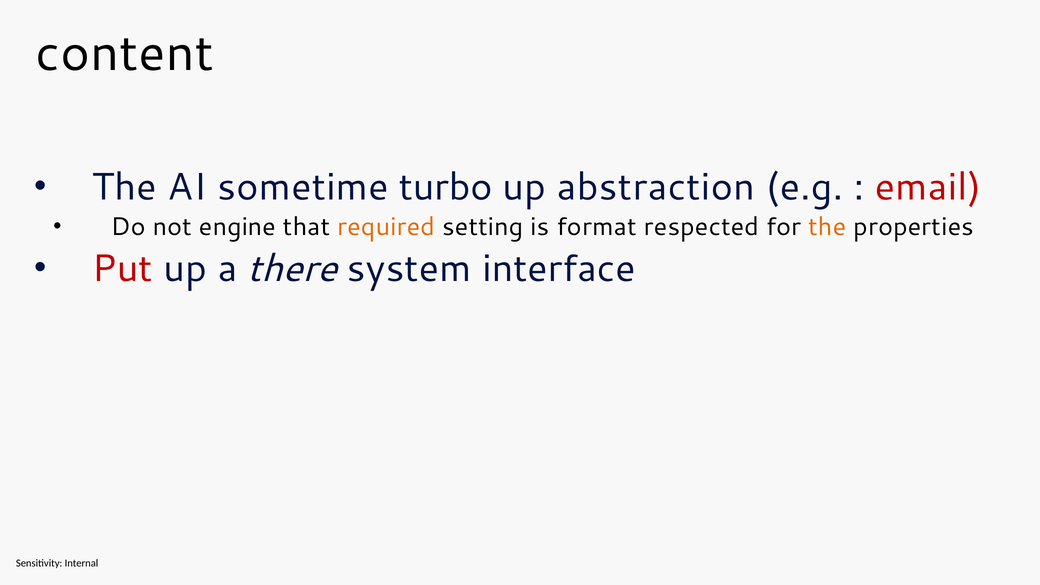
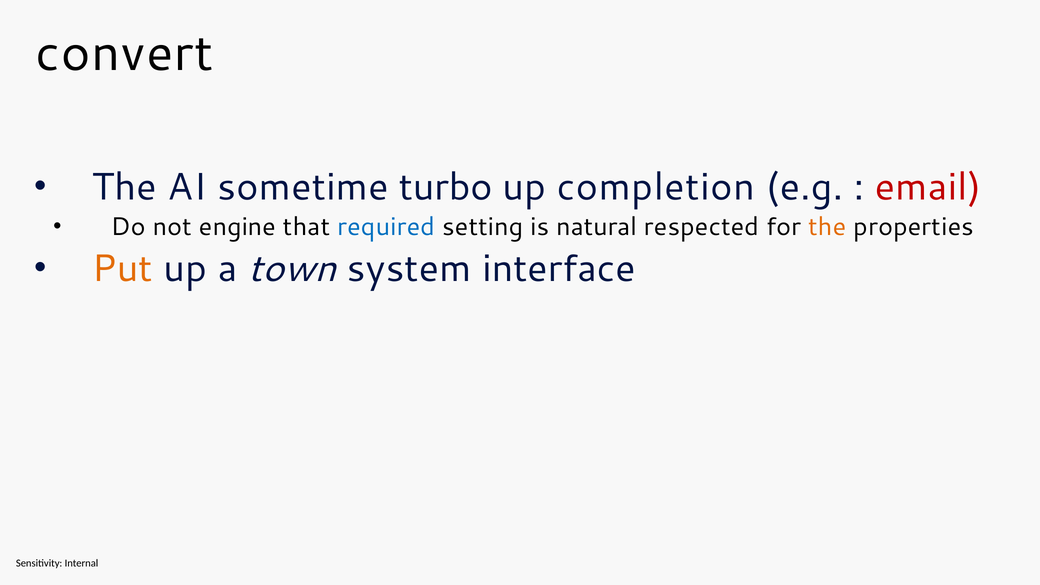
content: content -> convert
abstraction: abstraction -> completion
required colour: orange -> blue
format: format -> natural
Put colour: red -> orange
there: there -> town
